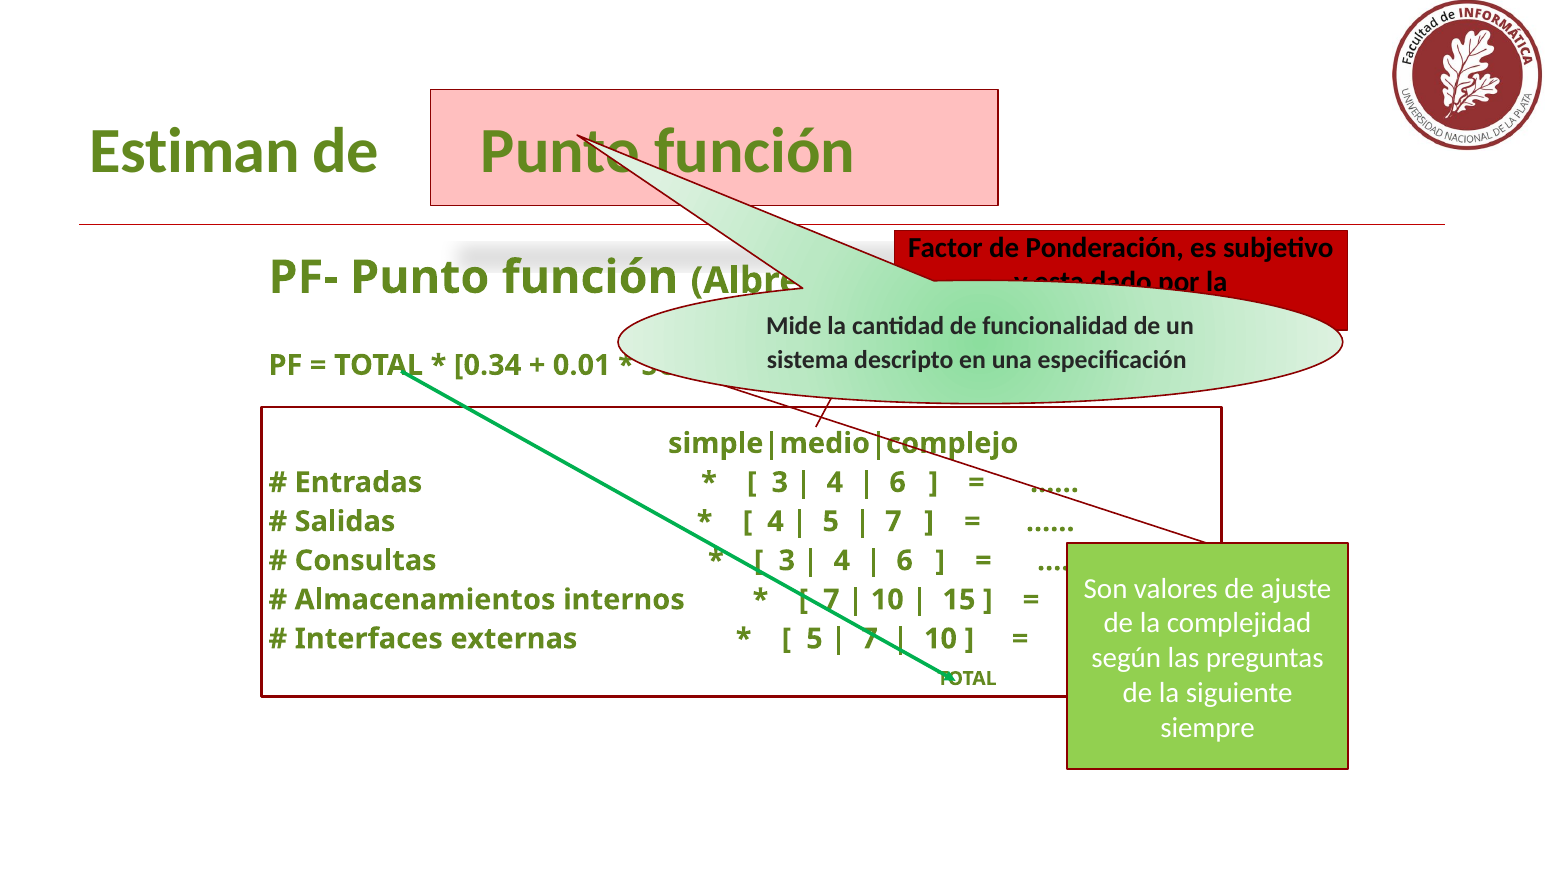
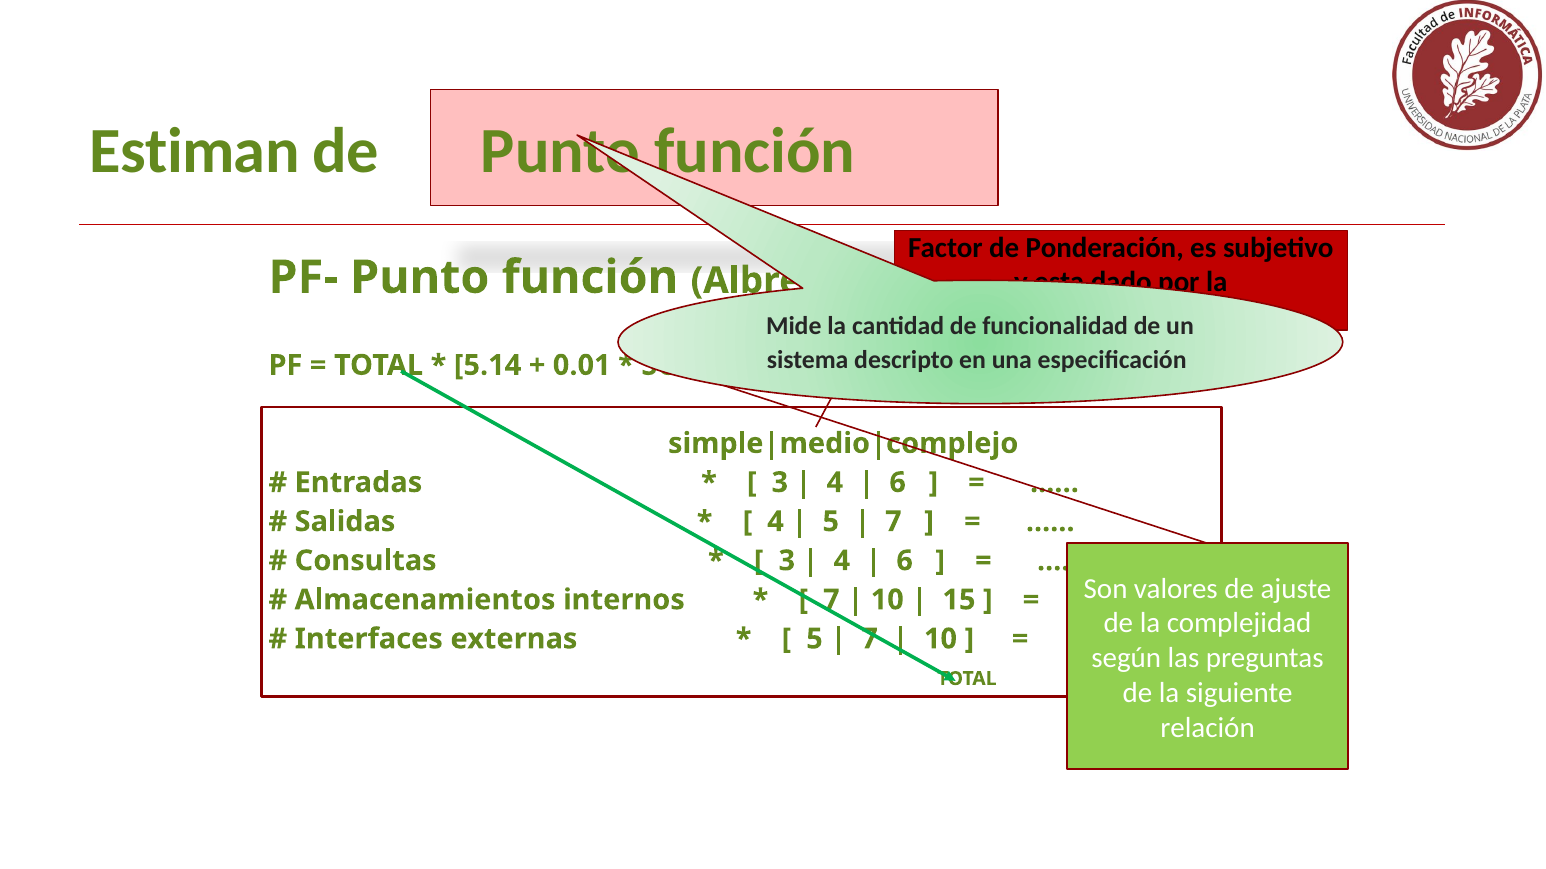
0.34: 0.34 -> 5.14
siempre: siempre -> relación
